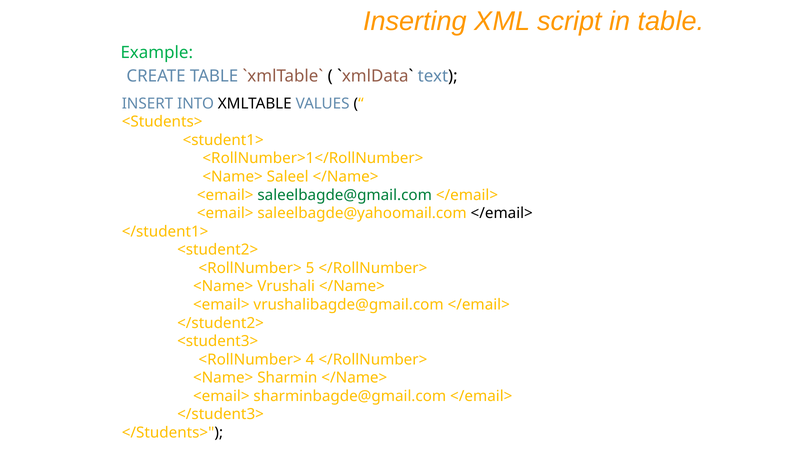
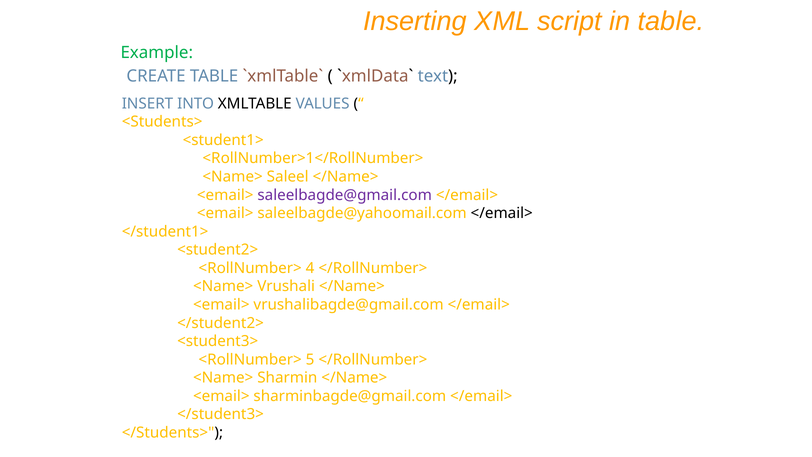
saleelbagde@gmail.com colour: green -> purple
5: 5 -> 4
4: 4 -> 5
